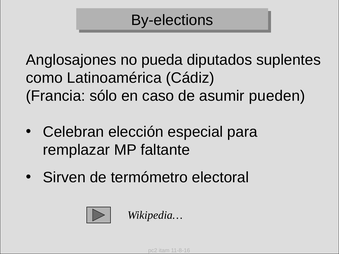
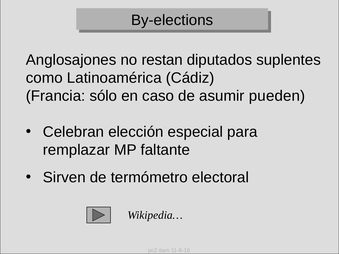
pueda: pueda -> restan
